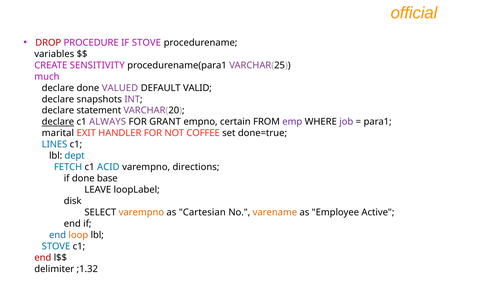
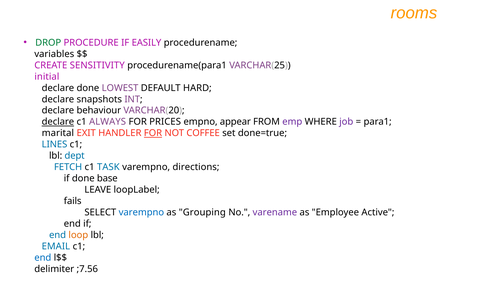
official: official -> rooms
DROP colour: red -> green
IF STOVE: STOVE -> EASILY
much: much -> initial
VALUED: VALUED -> LOWEST
VALID: VALID -> HARD
statement: statement -> behaviour
GRANT: GRANT -> PRICES
certain: certain -> appear
FOR at (153, 133) underline: none -> present
ACID: ACID -> TASK
disk: disk -> fails
varempno at (141, 213) colour: orange -> blue
Cartesian: Cartesian -> Grouping
varename colour: orange -> purple
STOVE at (56, 247): STOVE -> EMAIL
end at (43, 258) colour: red -> blue
;1.32: ;1.32 -> ;7.56
